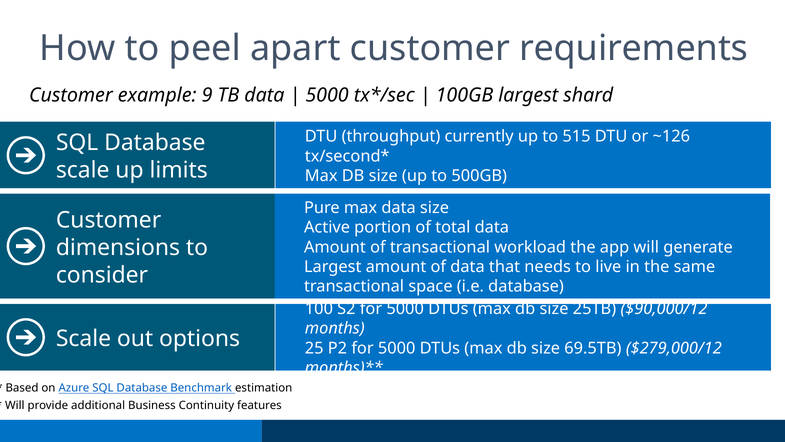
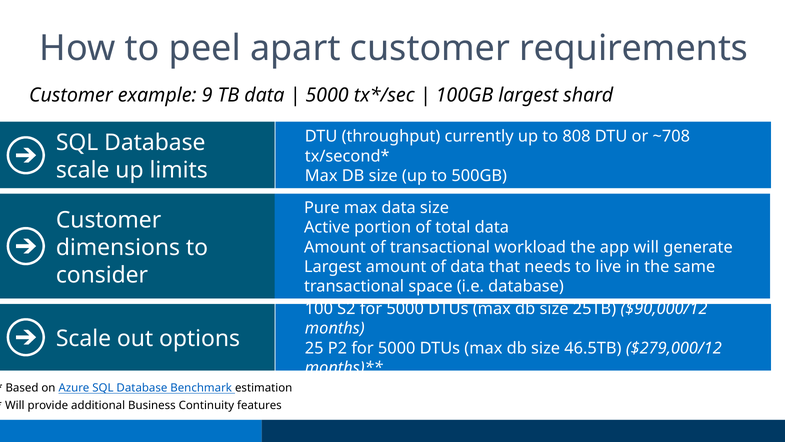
515: 515 -> 808
~126: ~126 -> ~708
69.5TB: 69.5TB -> 46.5TB
